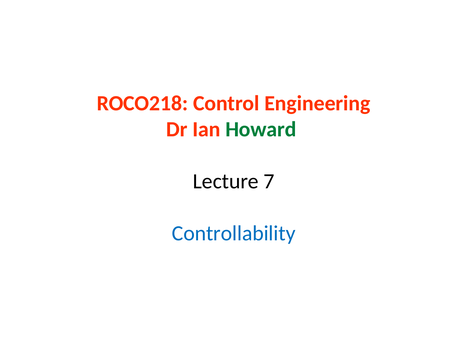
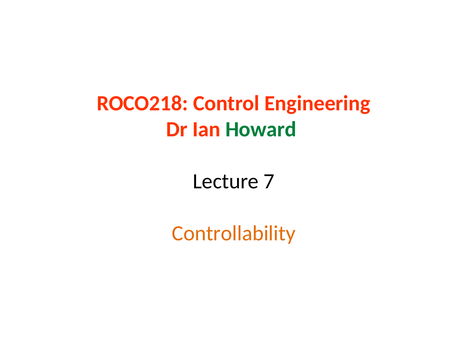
Controllability colour: blue -> orange
